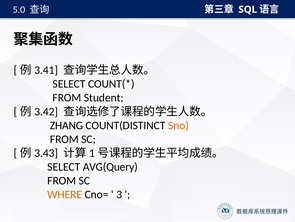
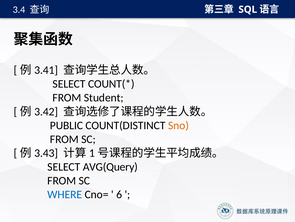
5.0: 5.0 -> 3.4
ZHANG: ZHANG -> PUBLIC
WHERE colour: orange -> blue
3: 3 -> 6
